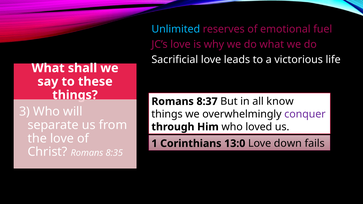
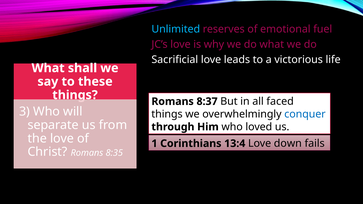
know: know -> faced
conquer colour: purple -> blue
13:0: 13:0 -> 13:4
